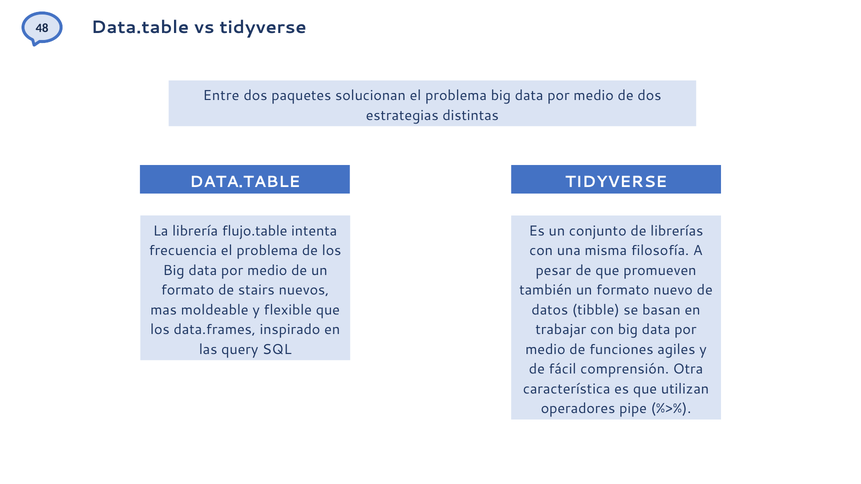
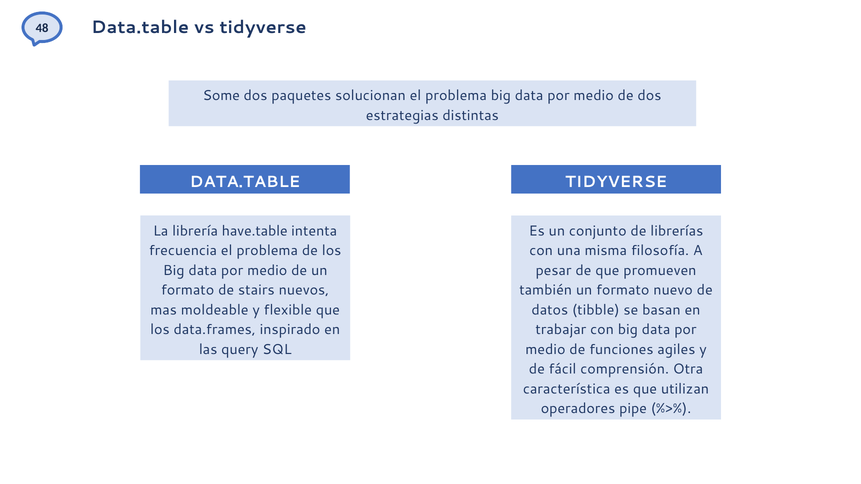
Entre: Entre -> Some
flujo.table: flujo.table -> have.table
